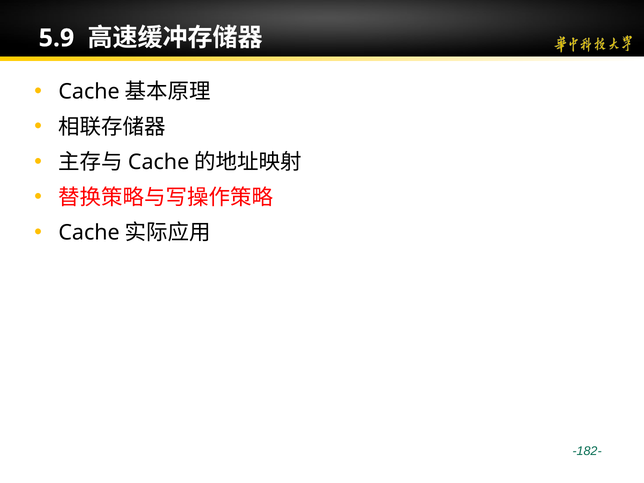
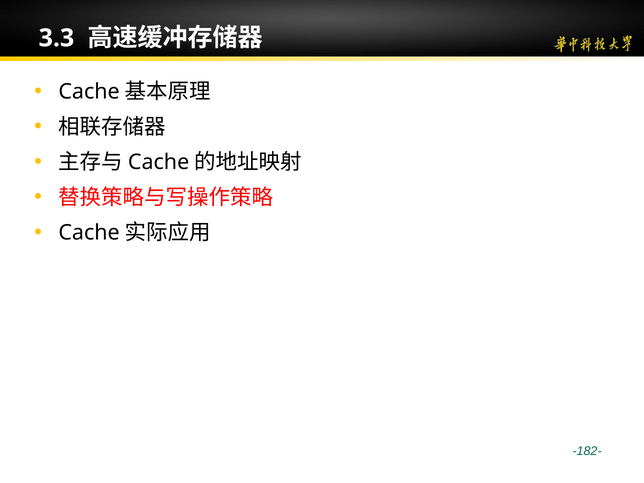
5.9: 5.9 -> 3.3
